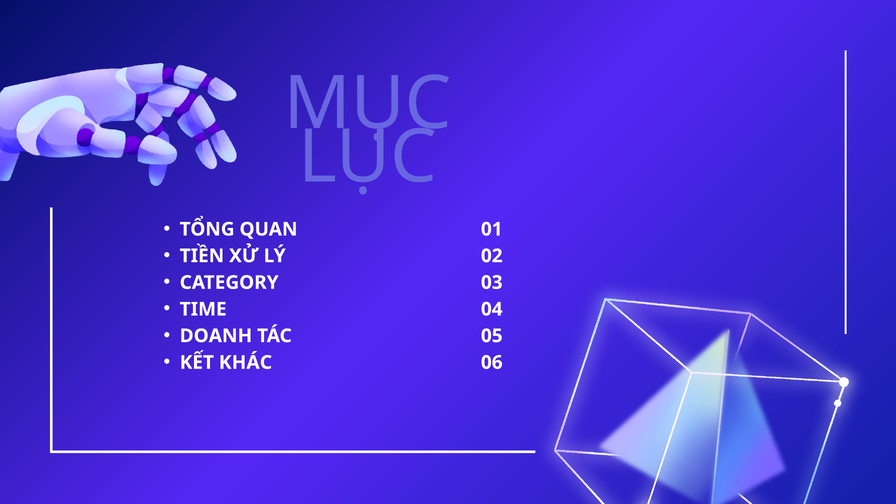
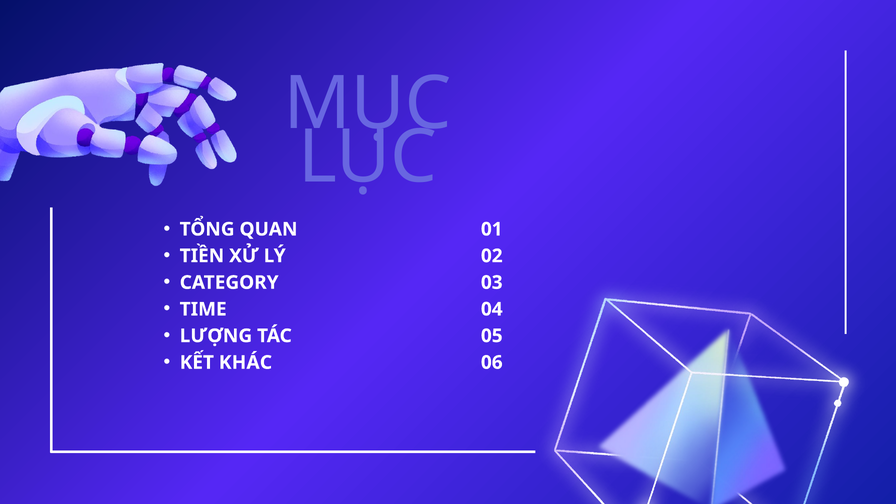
DOANH: DOANH -> LƯỢNG
